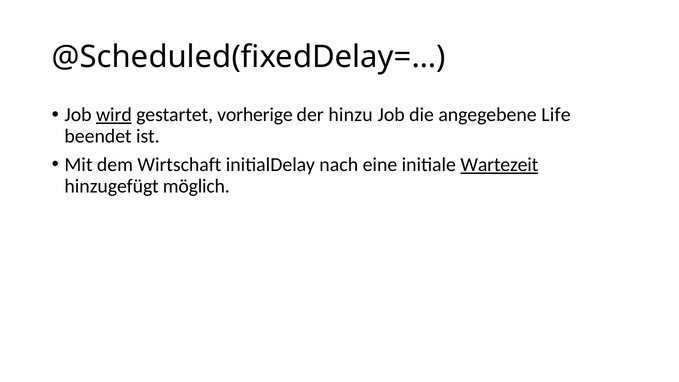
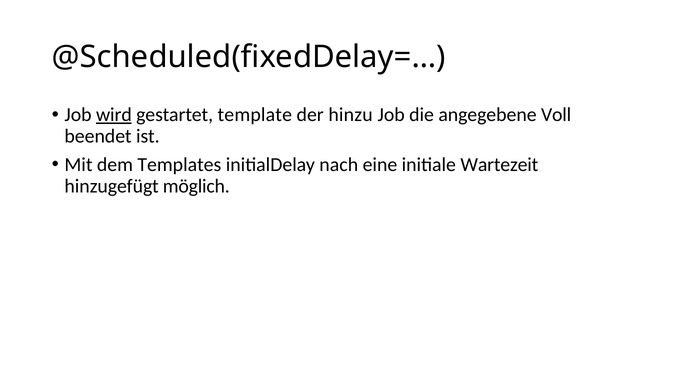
vorherige: vorherige -> template
Life: Life -> Voll
Wirtschaft: Wirtschaft -> Templates
Wartezeit underline: present -> none
